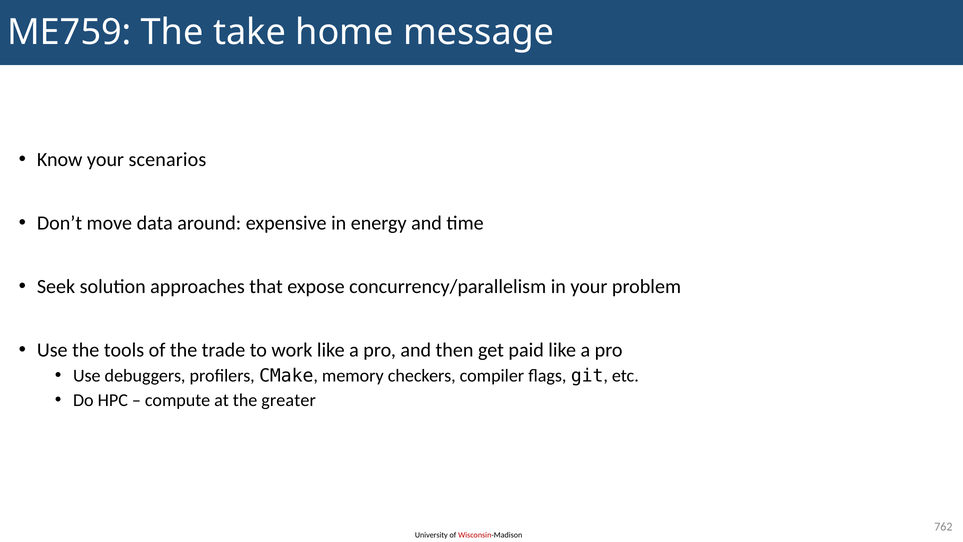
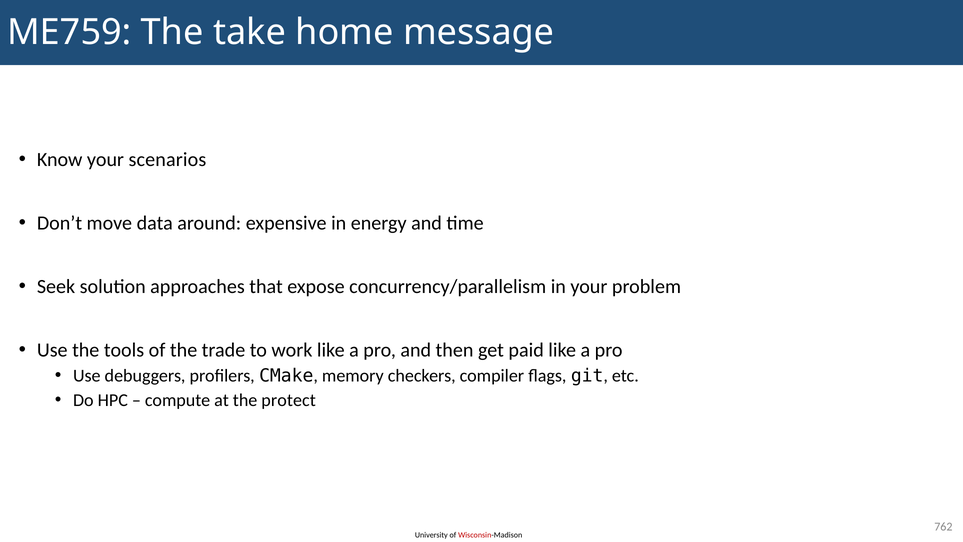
greater: greater -> protect
